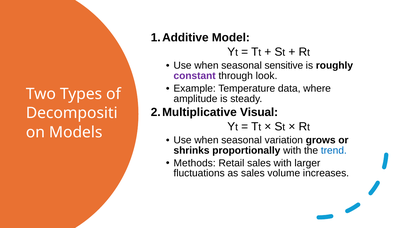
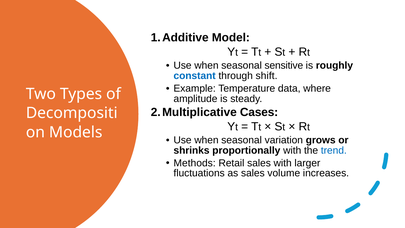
constant colour: purple -> blue
look: look -> shift
Visual: Visual -> Cases
